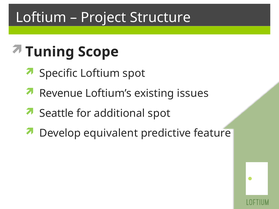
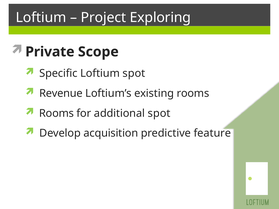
Structure: Structure -> Exploring
Tuning: Tuning -> Private
existing issues: issues -> rooms
Seattle at (57, 113): Seattle -> Rooms
equivalent: equivalent -> acquisition
